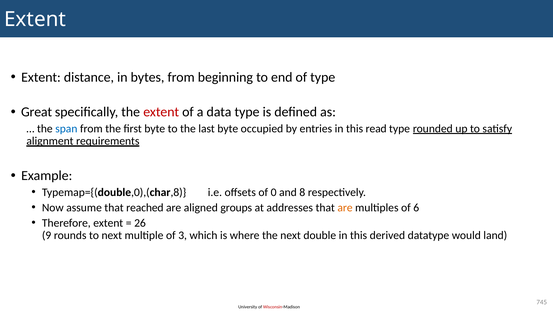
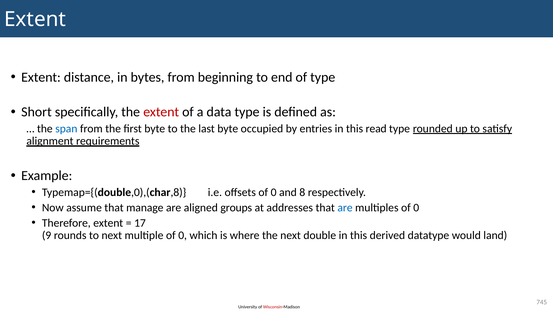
Great: Great -> Short
reached: reached -> manage
are at (345, 208) colour: orange -> blue
multiples of 6: 6 -> 0
26: 26 -> 17
multiple of 3: 3 -> 0
